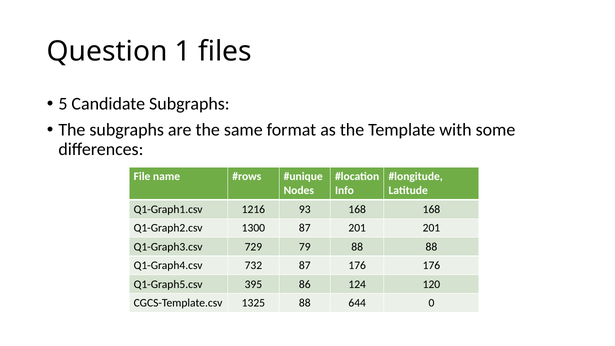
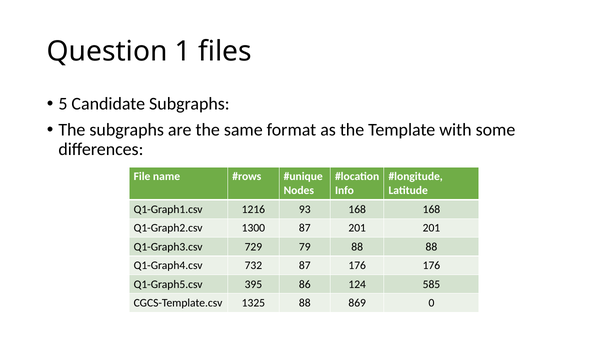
120: 120 -> 585
644: 644 -> 869
